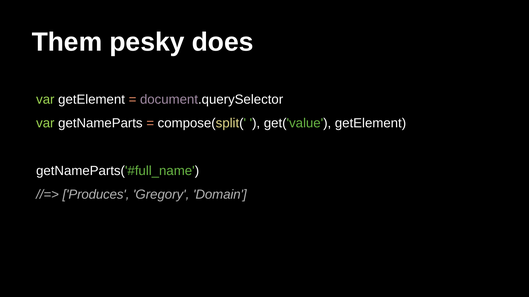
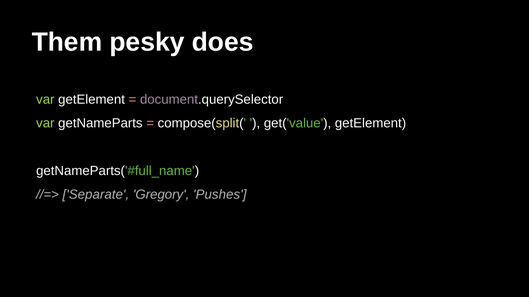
Produces: Produces -> Separate
Domain: Domain -> Pushes
